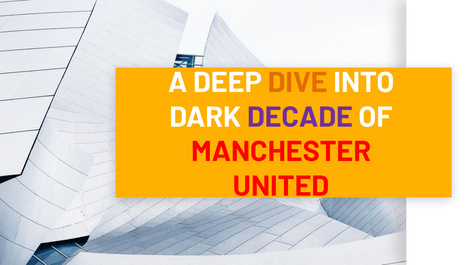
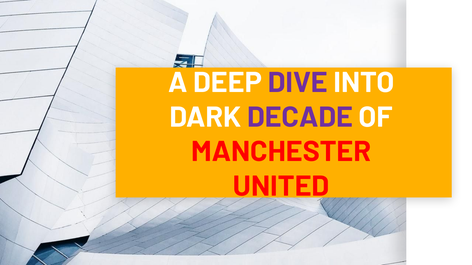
DIVE colour: orange -> purple
